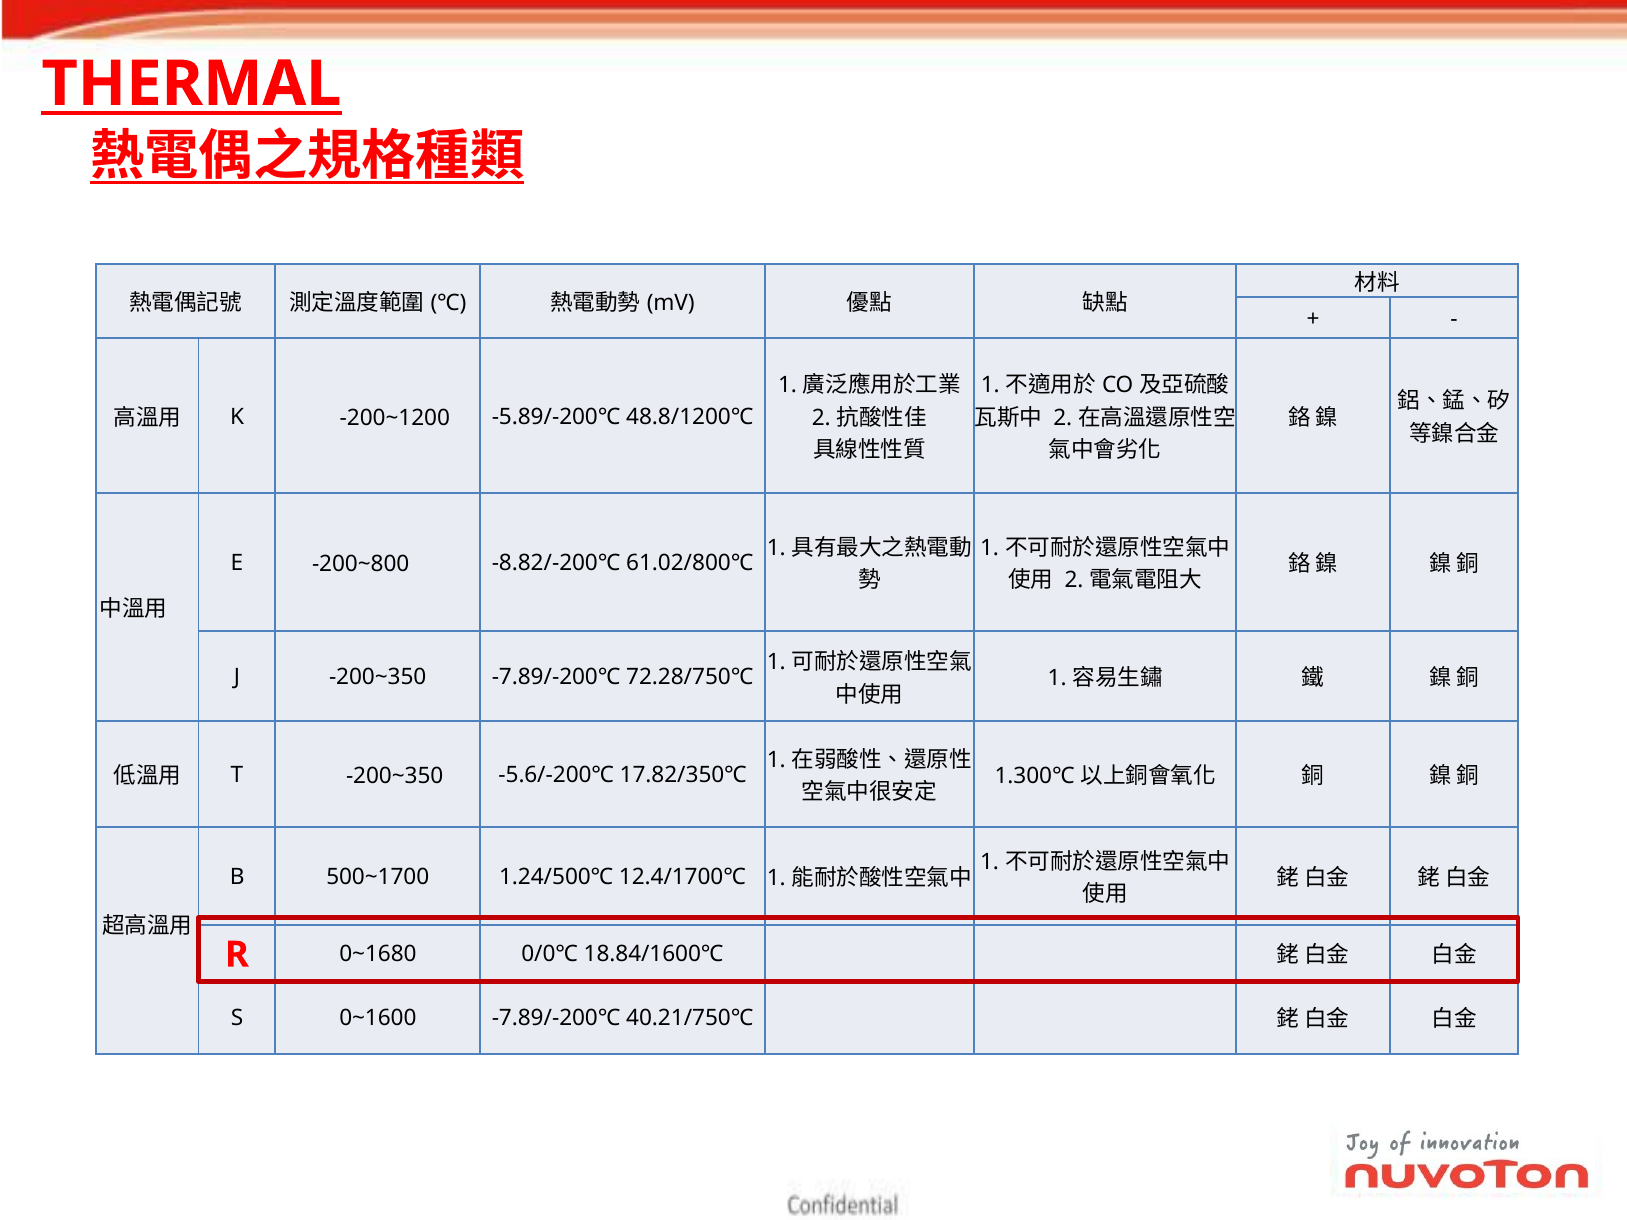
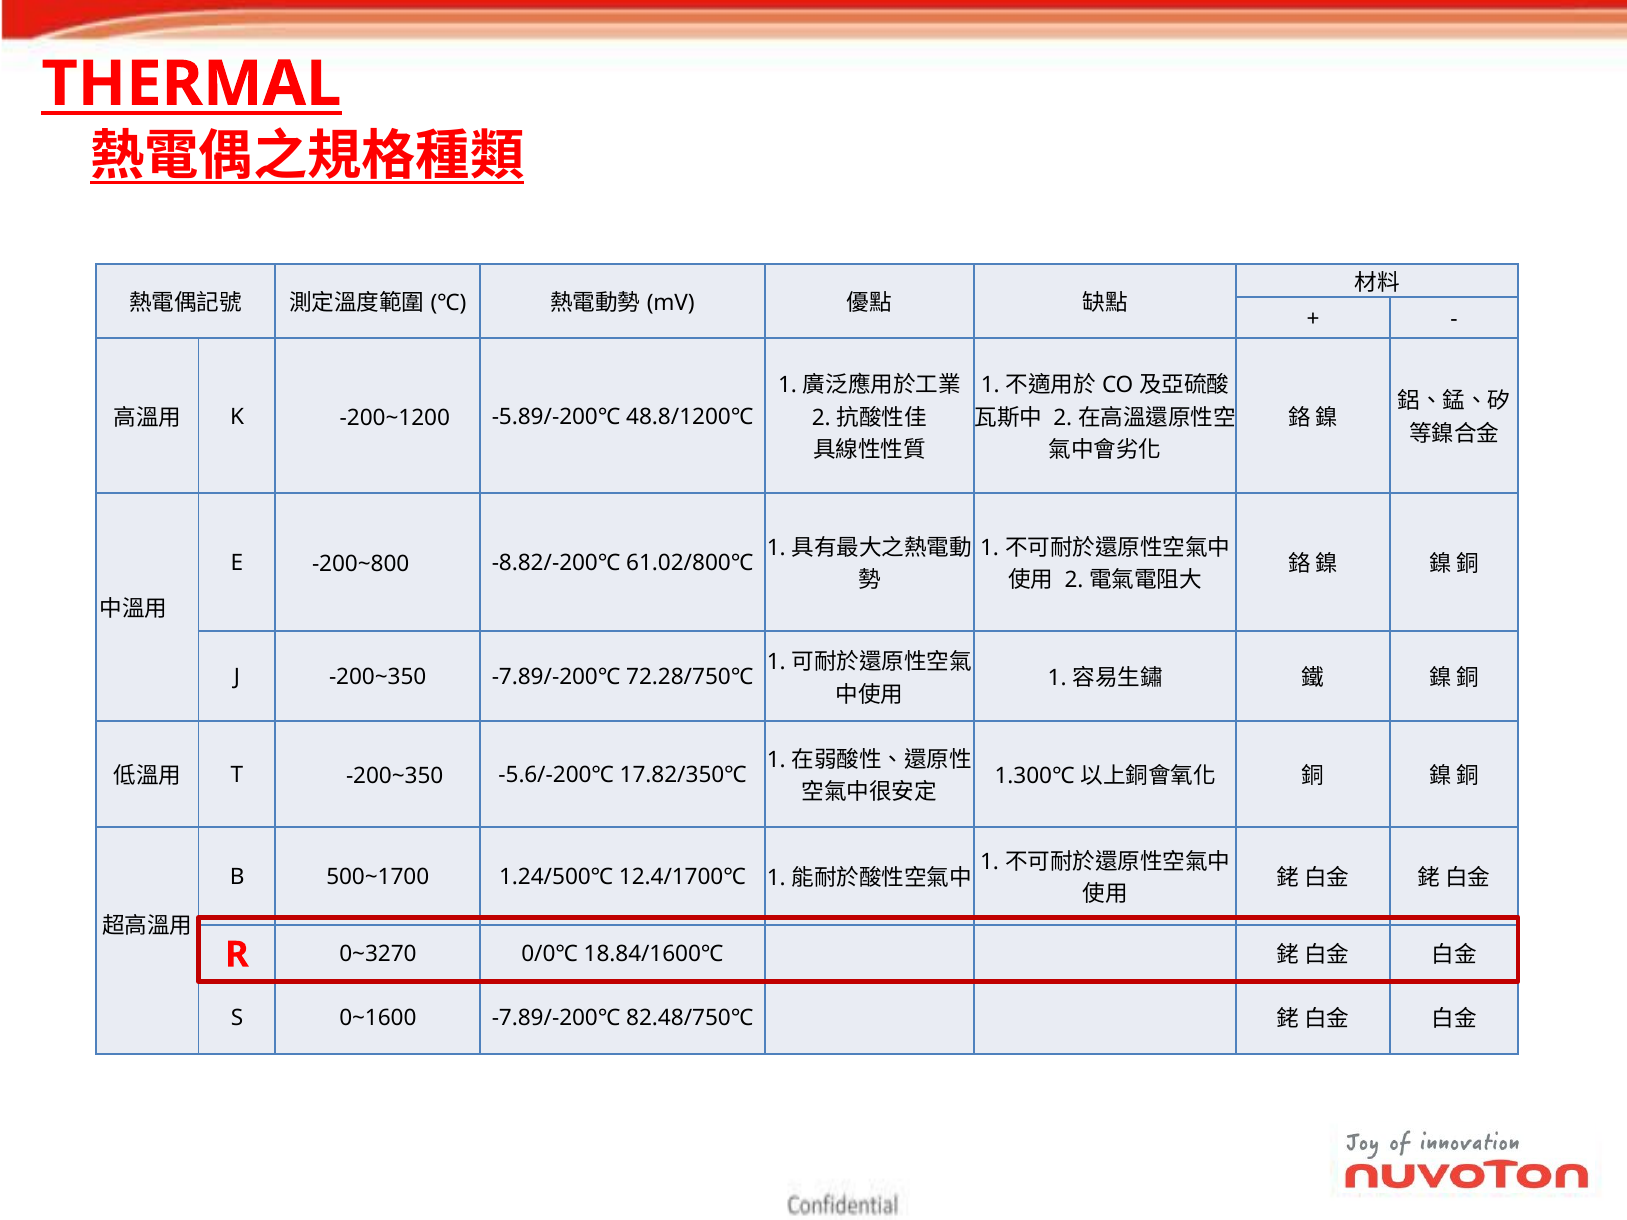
0~1680: 0~1680 -> 0~3270
40.21/750℃: 40.21/750℃ -> 82.48/750℃
